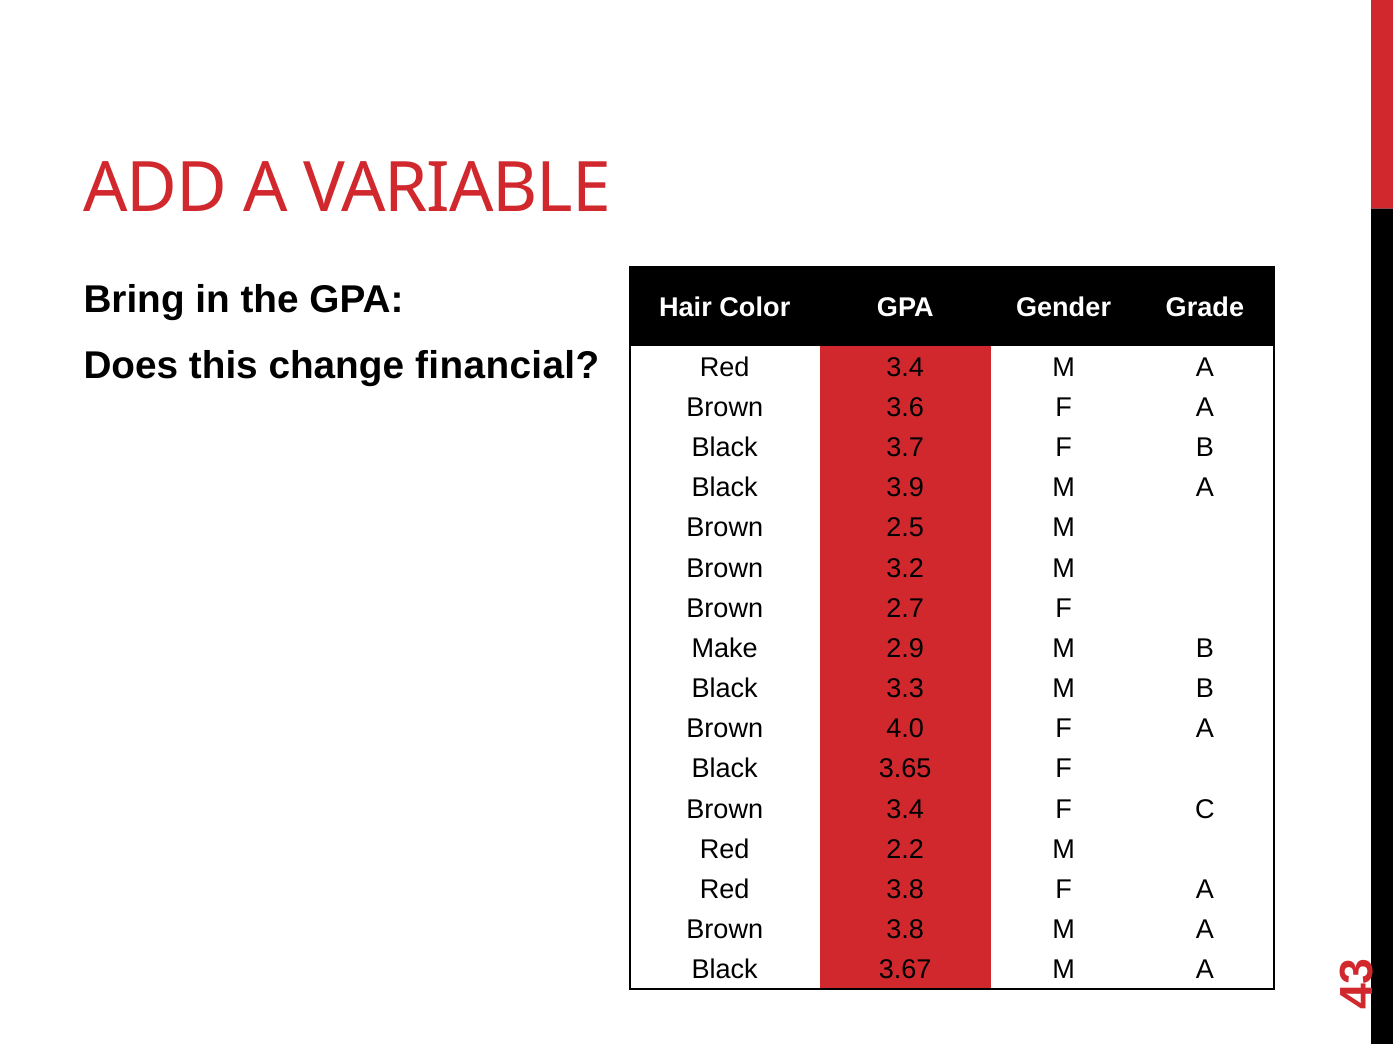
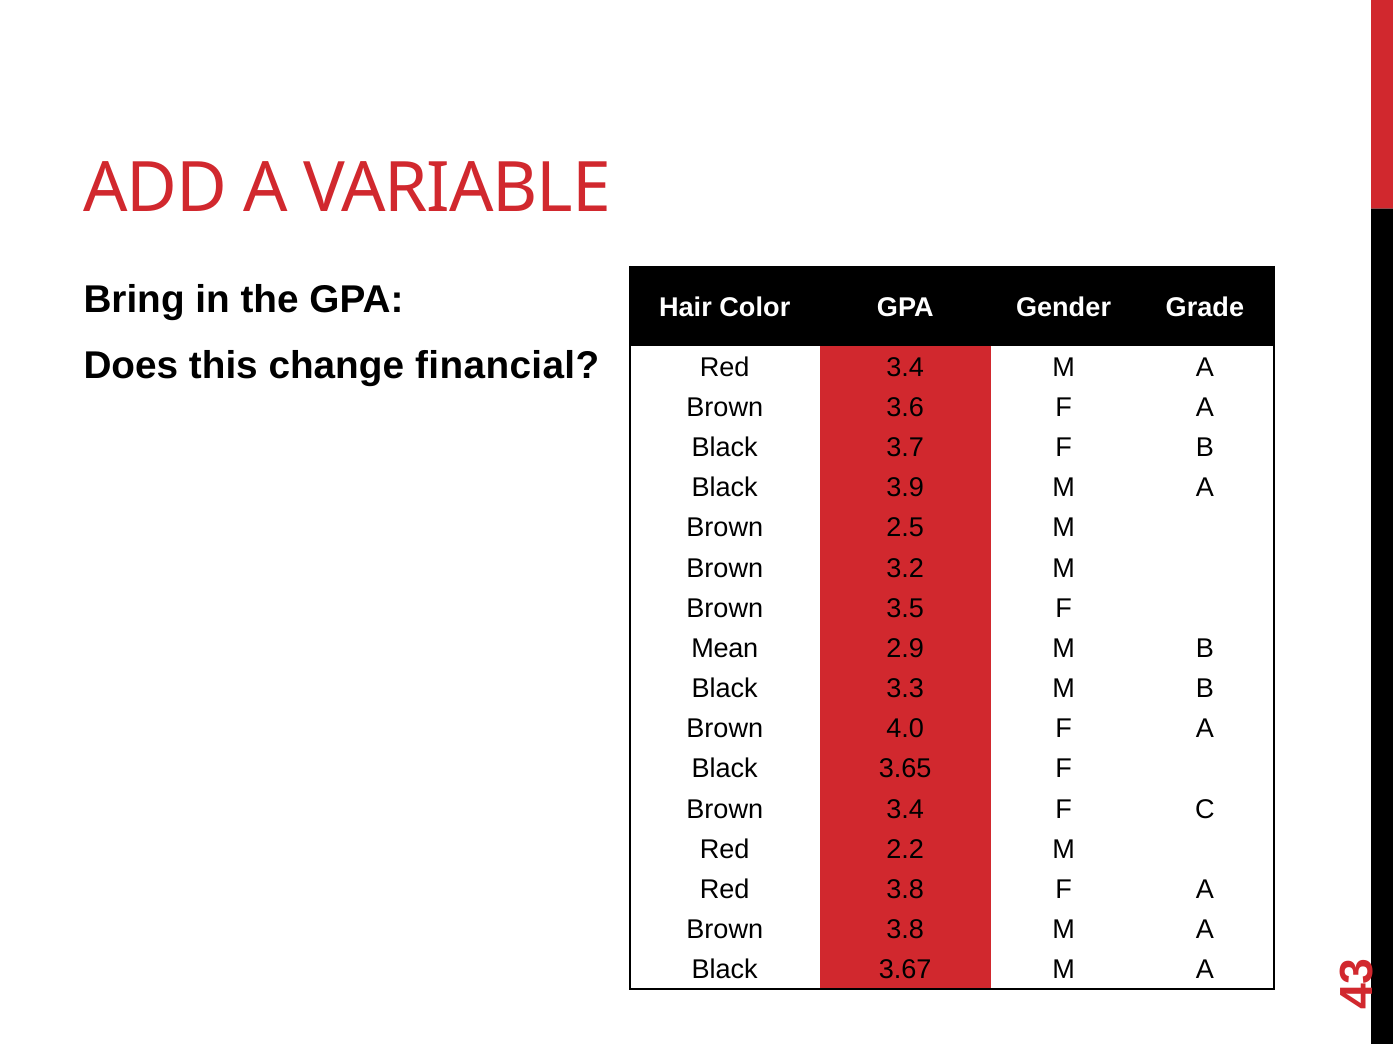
2.7: 2.7 -> 3.5
Make: Make -> Mean
